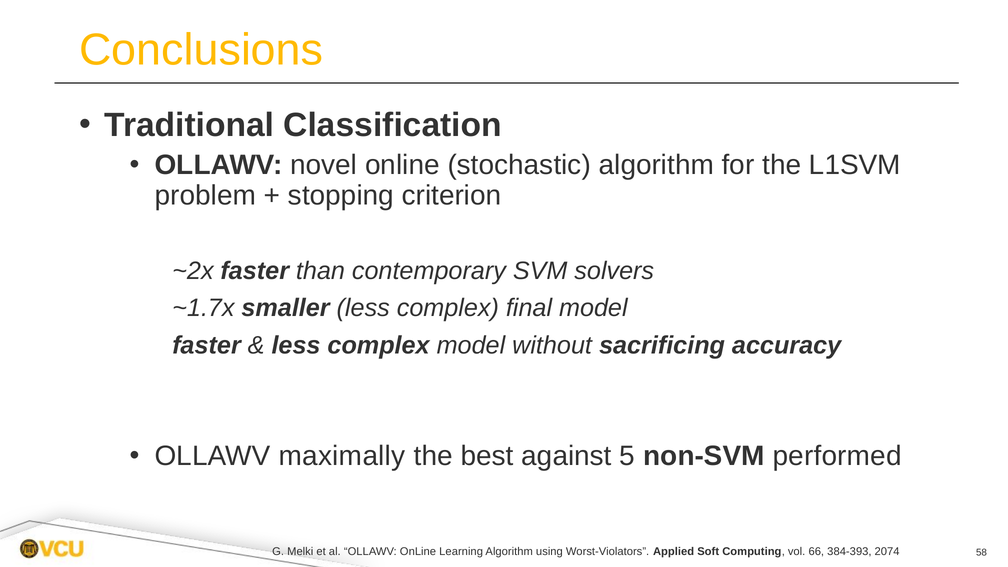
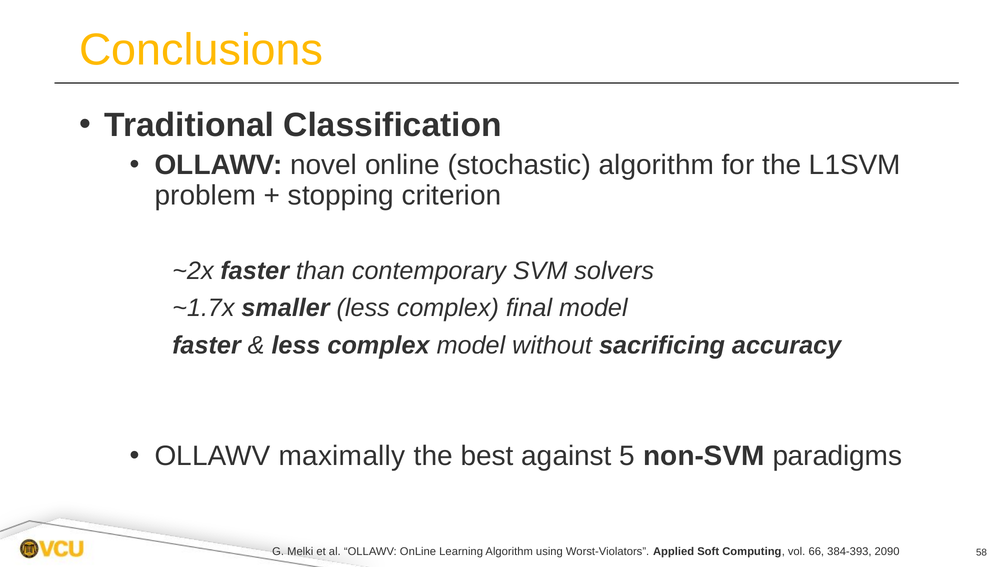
performed: performed -> paradigms
2074: 2074 -> 2090
